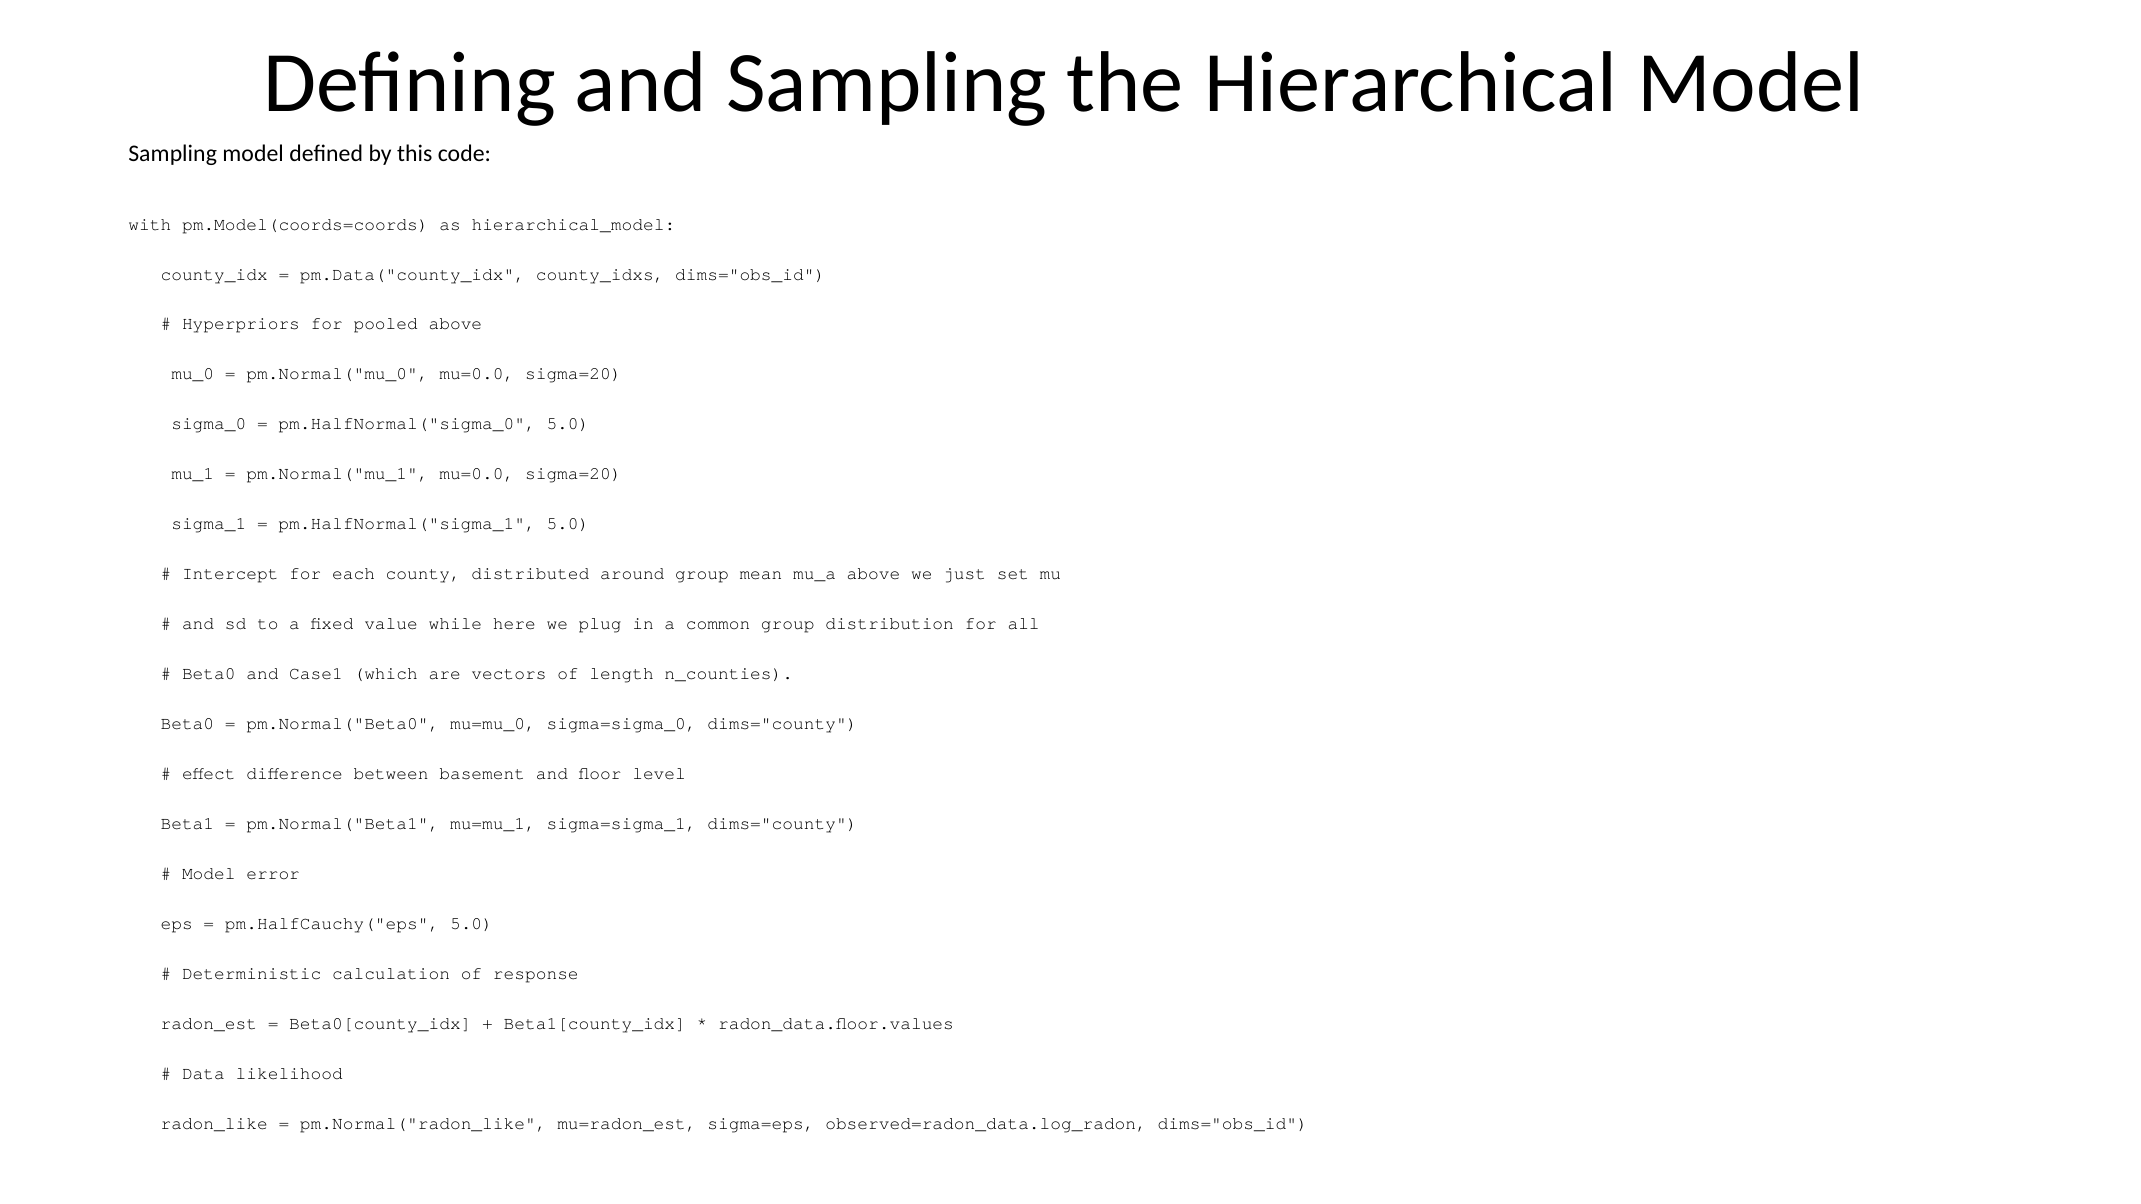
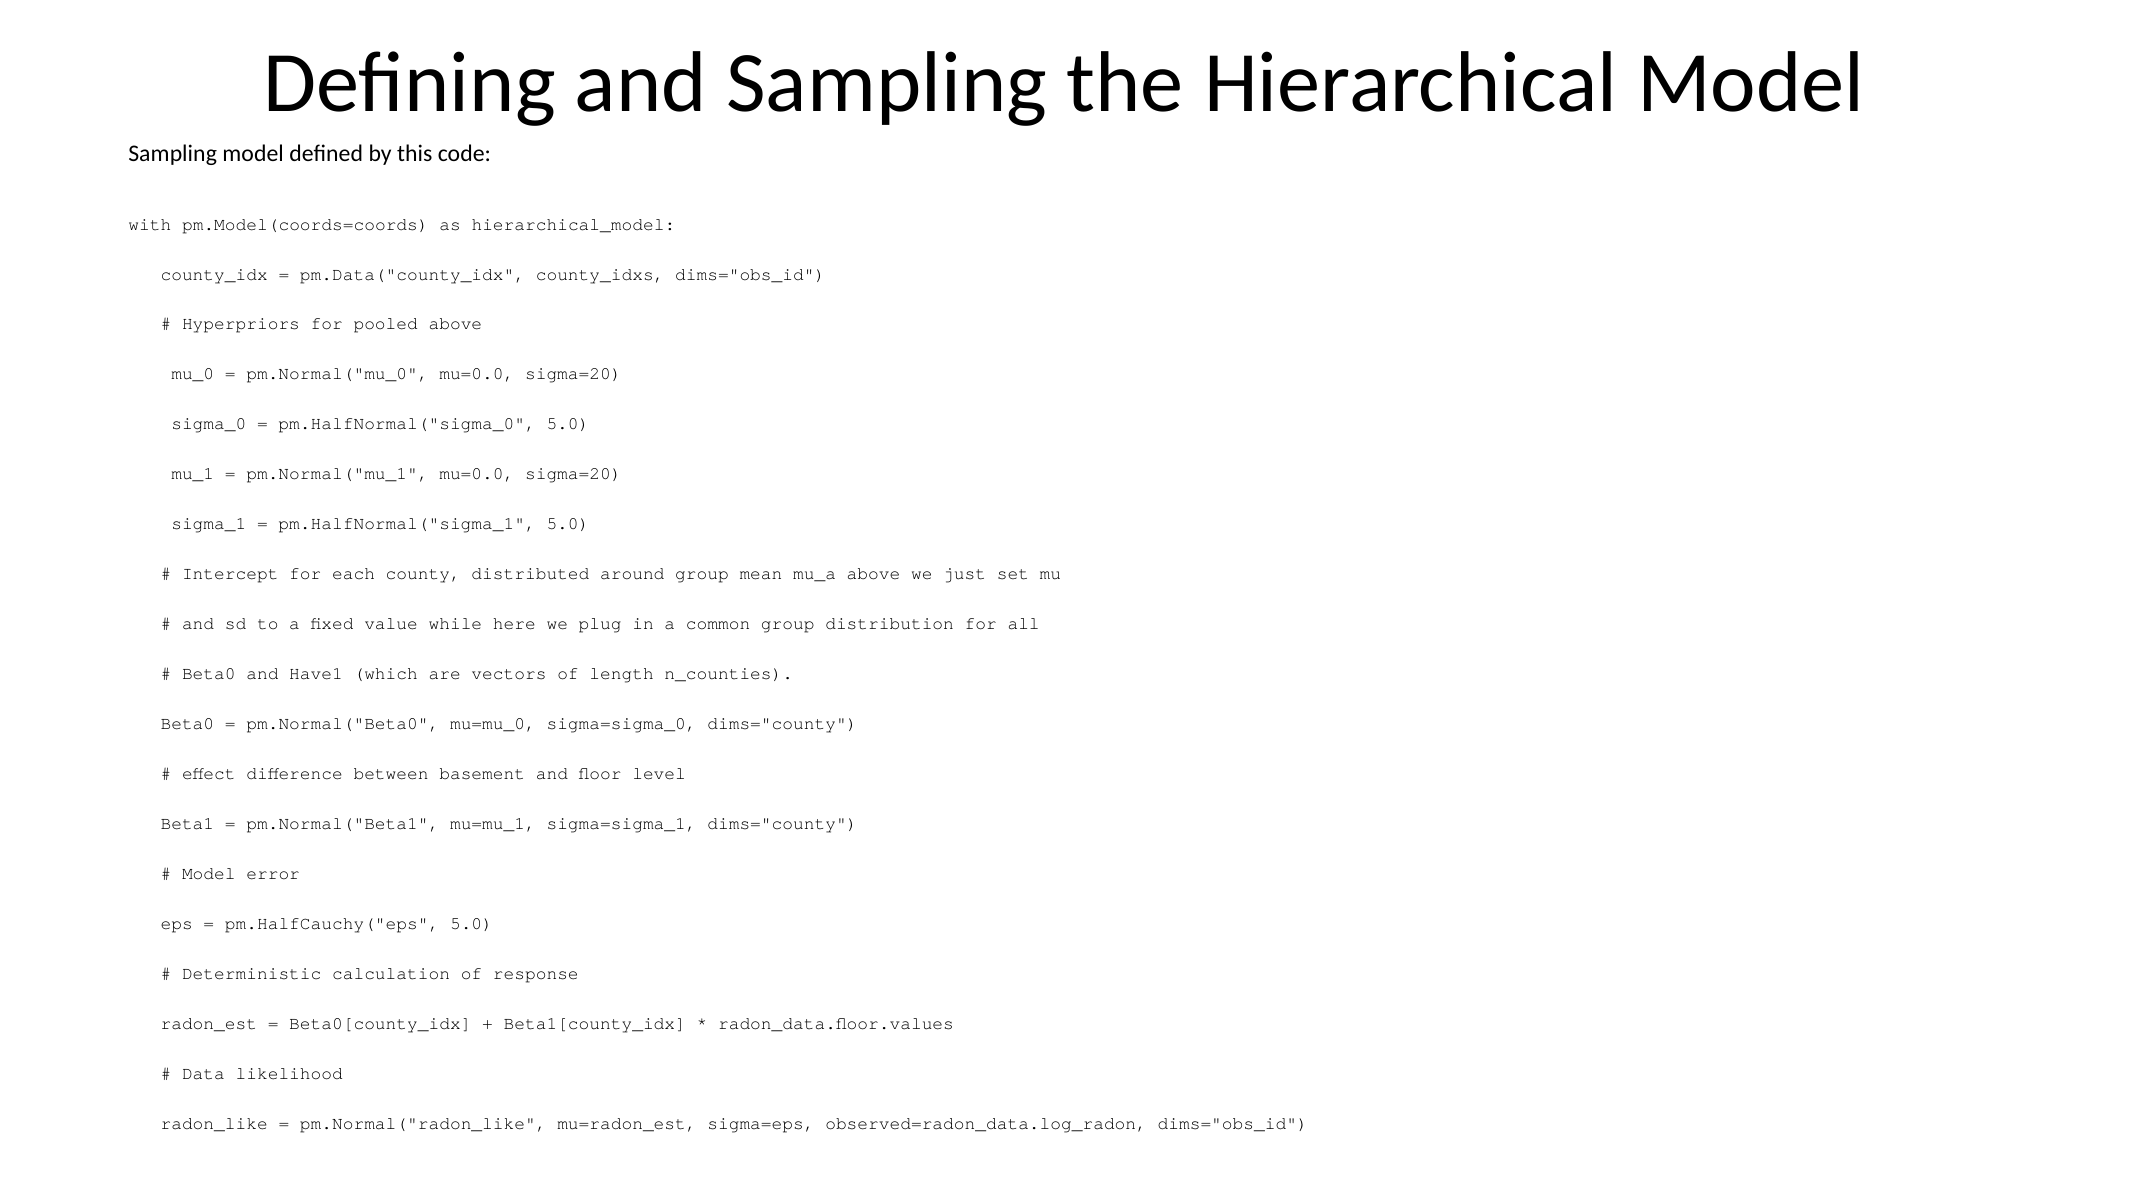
Case1: Case1 -> Have1
